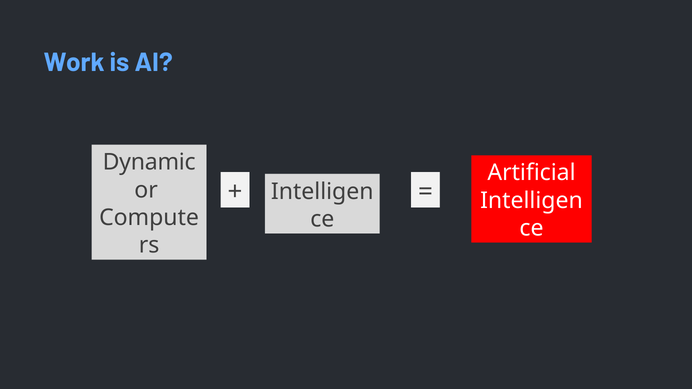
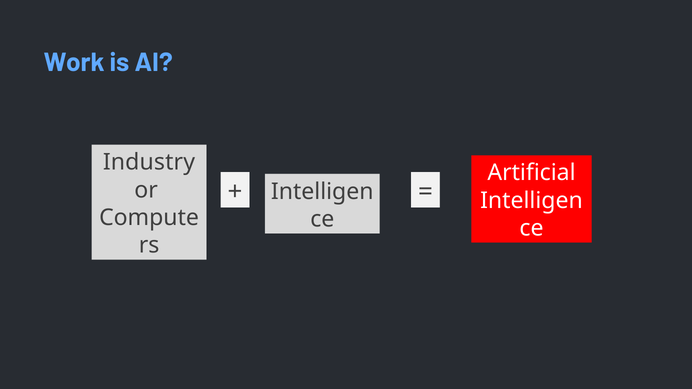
Dynamic: Dynamic -> Industry
